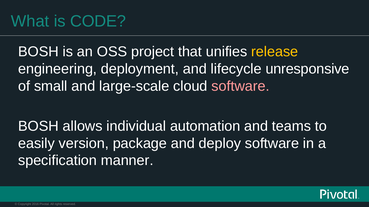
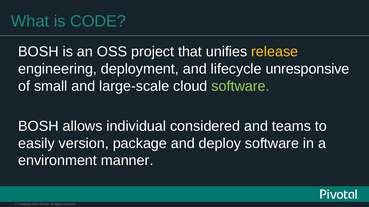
software at (240, 86) colour: pink -> light green
automation: automation -> considered
specification: specification -> environment
